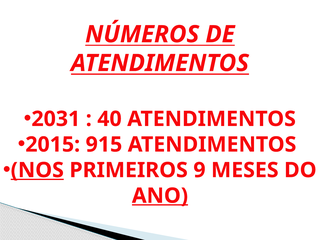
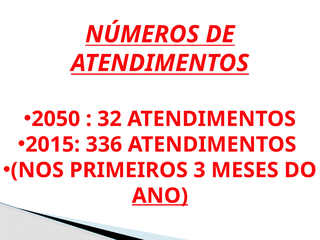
2031: 2031 -> 2050
40: 40 -> 32
915: 915 -> 336
NOS underline: present -> none
9: 9 -> 3
